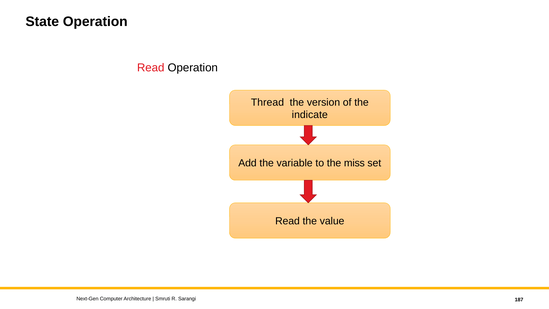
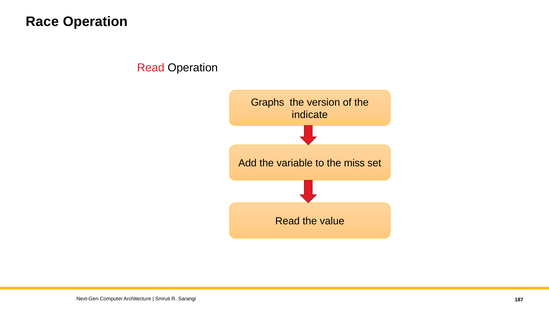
State: State -> Race
Thread: Thread -> Graphs
